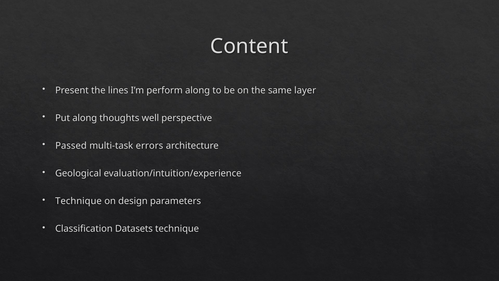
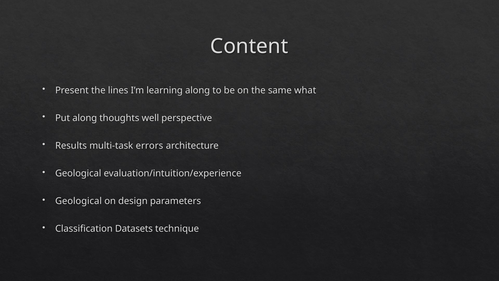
perform: perform -> learning
layer: layer -> what
Passed: Passed -> Results
Technique at (78, 201): Technique -> Geological
